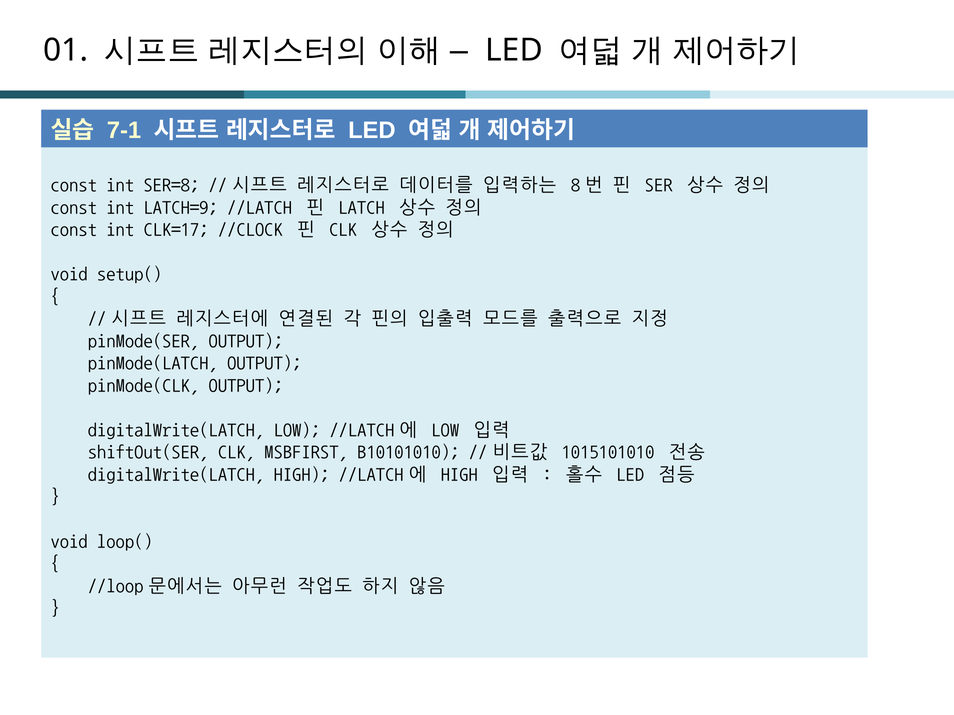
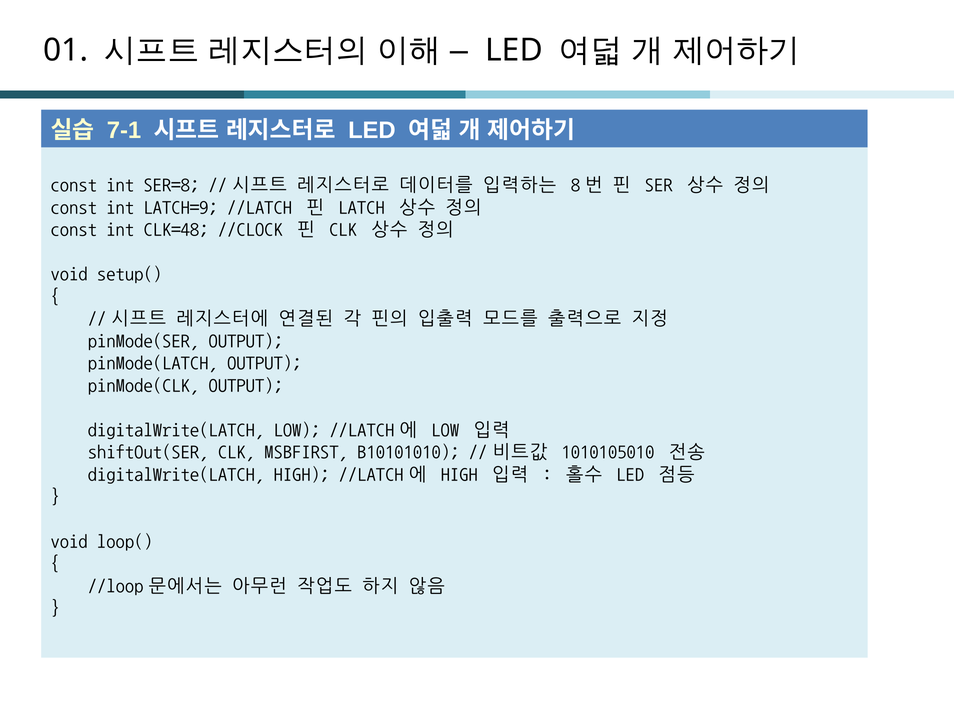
CLK=17: CLK=17 -> CLK=48
1015101010: 1015101010 -> 1010105010
